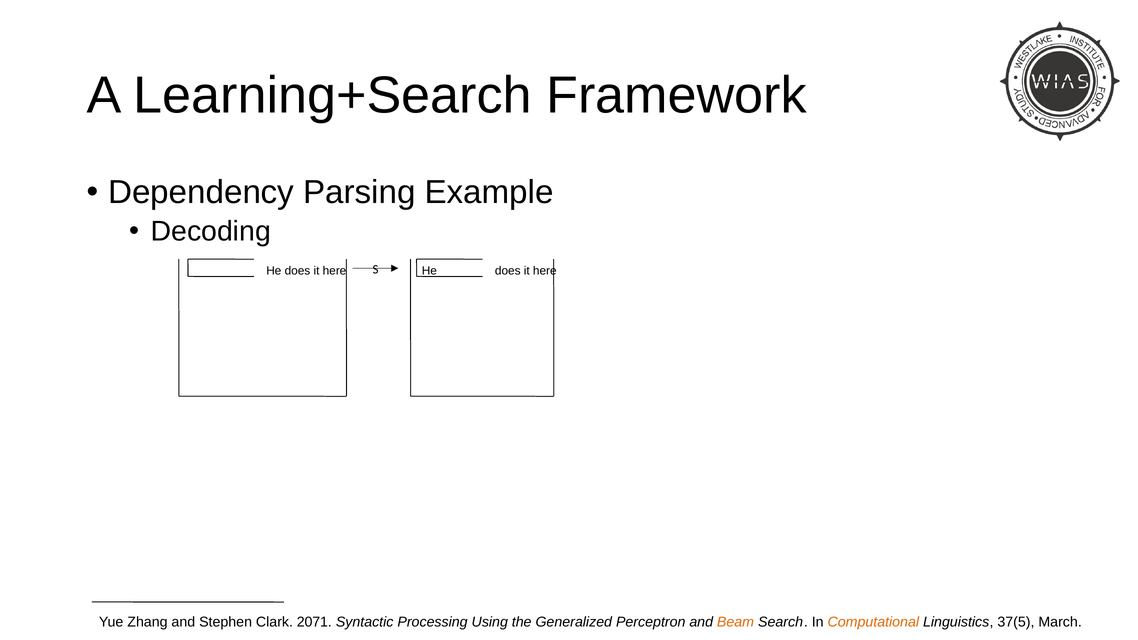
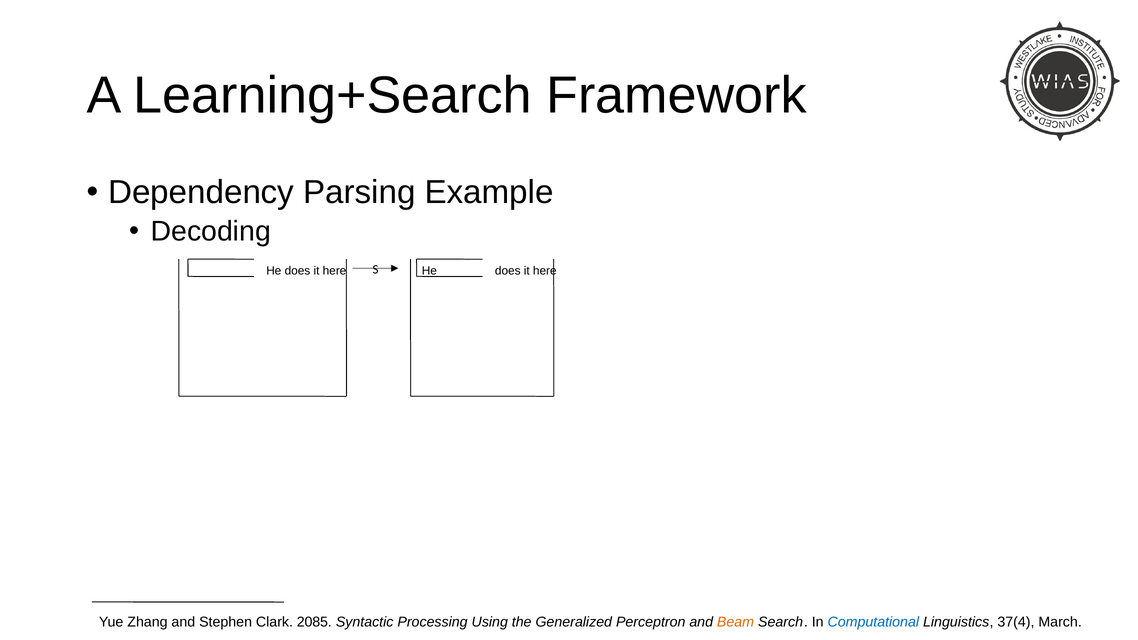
2071: 2071 -> 2085
Computational colour: orange -> blue
37(5: 37(5 -> 37(4
